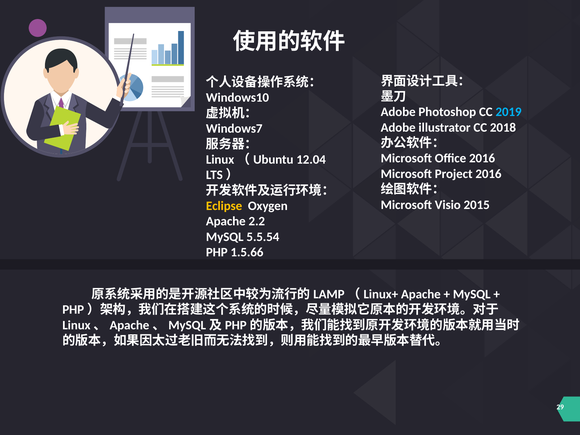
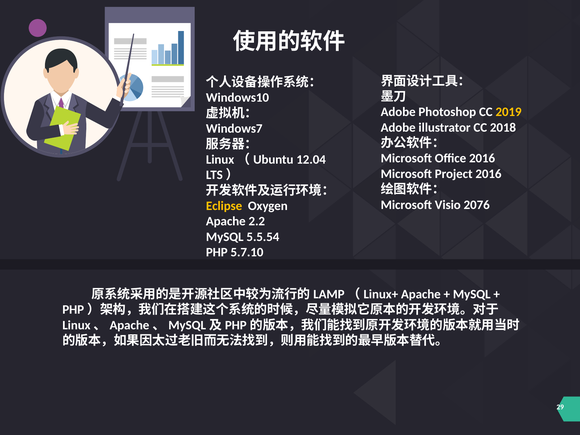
2019 colour: light blue -> yellow
2015: 2015 -> 2076
1.5.66: 1.5.66 -> 5.7.10
